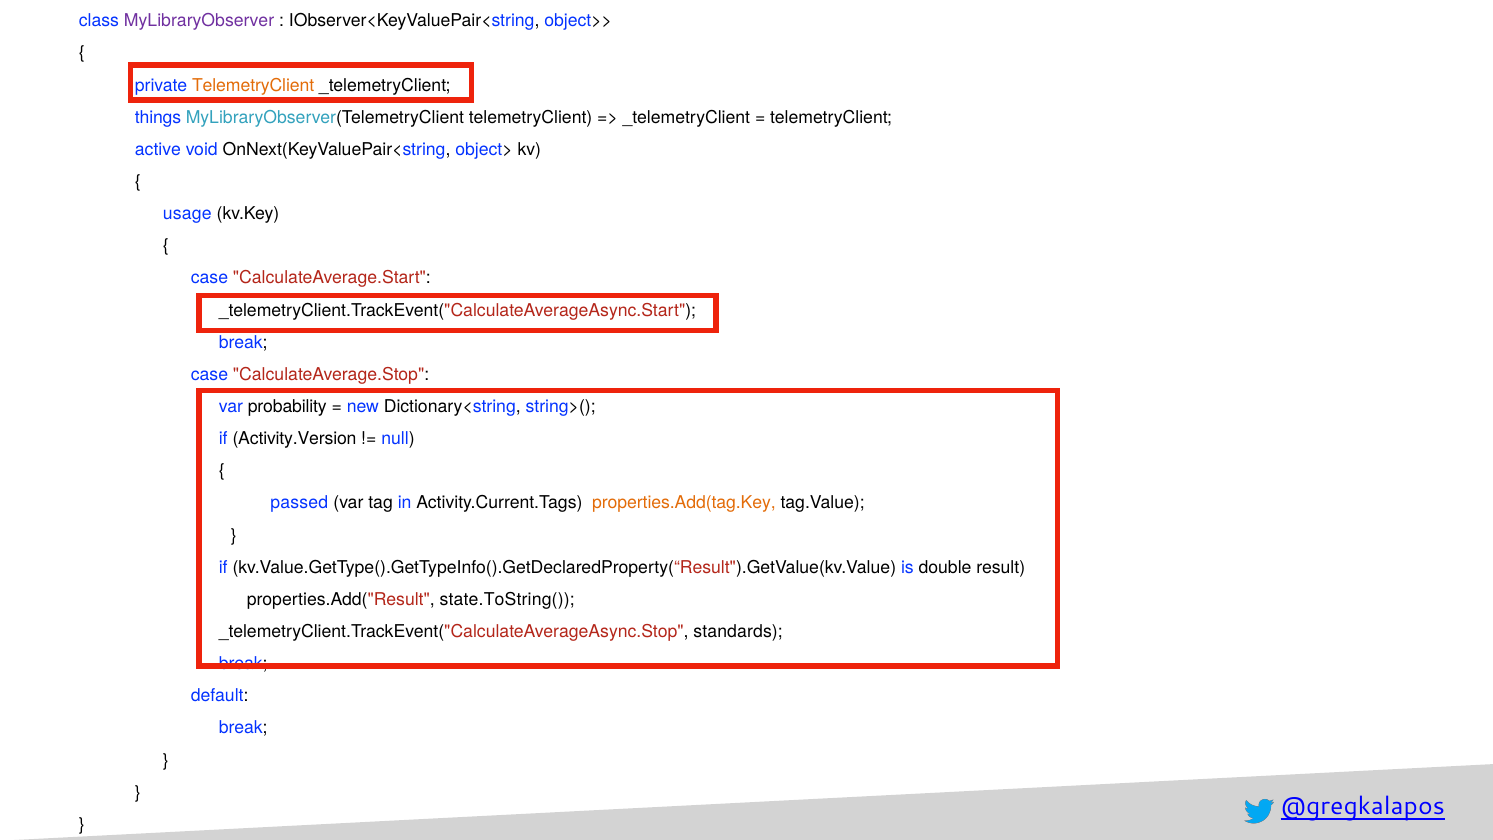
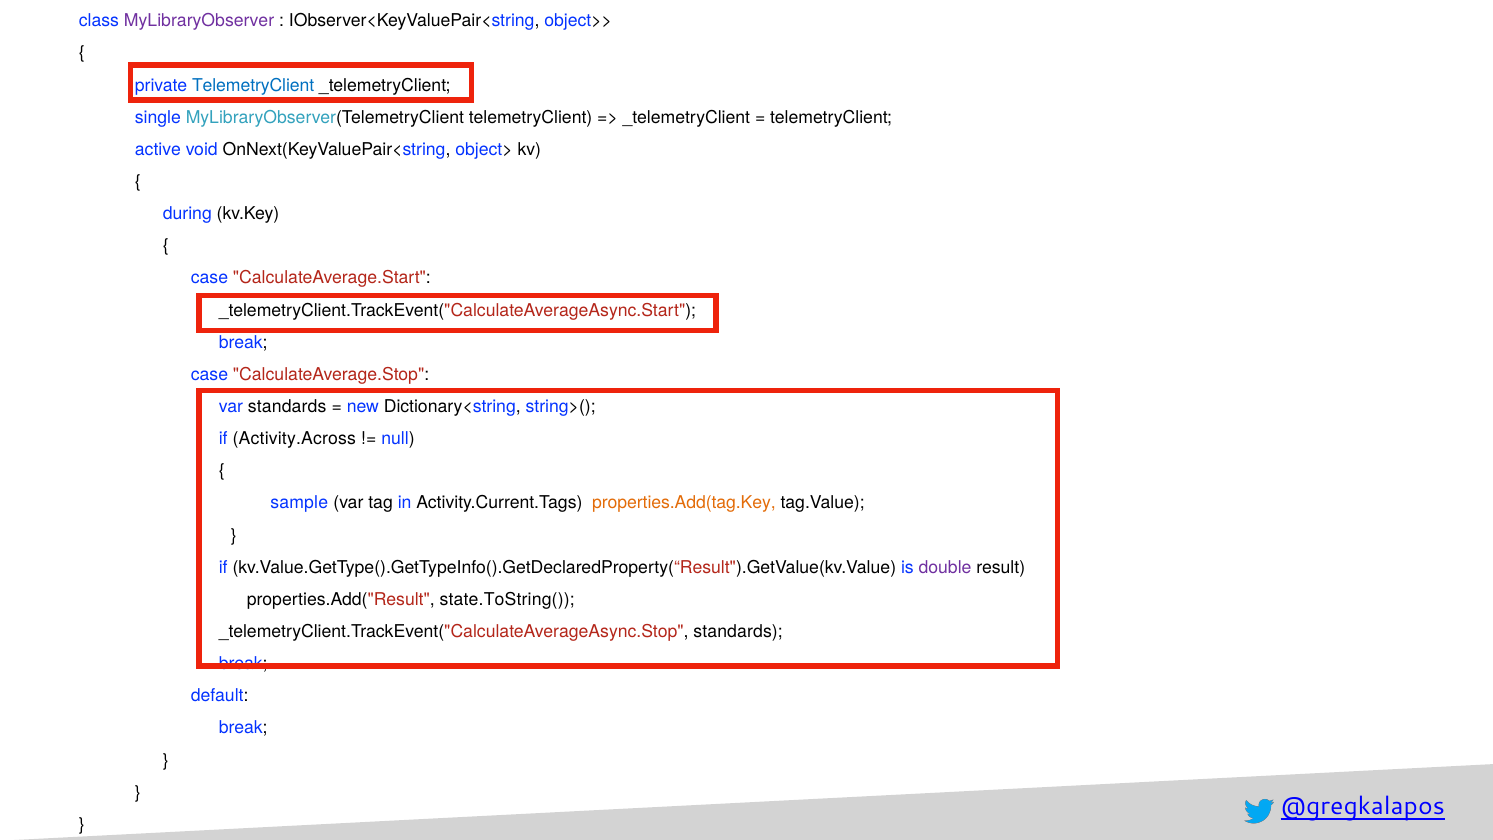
TelemetryClient at (253, 85) colour: orange -> blue
things: things -> single
usage: usage -> during
var probability: probability -> standards
Activity.Version: Activity.Version -> Activity.Across
passed: passed -> sample
double colour: black -> purple
